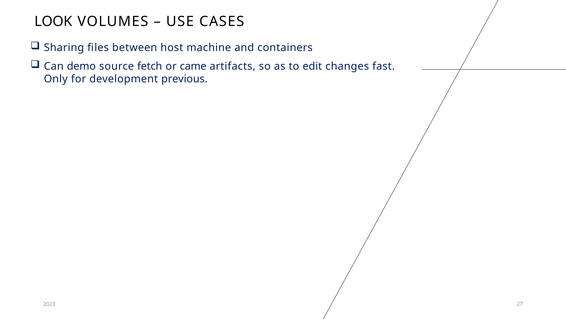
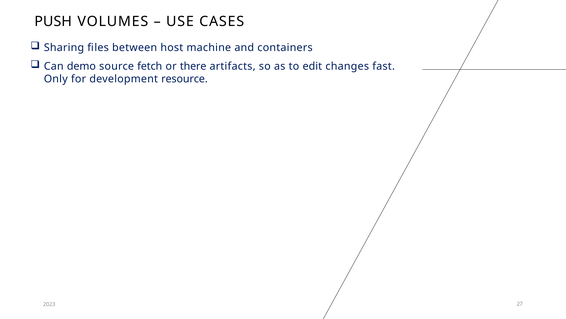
LOOK: LOOK -> PUSH
came: came -> there
previous: previous -> resource
